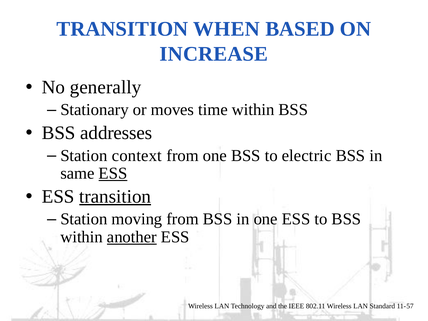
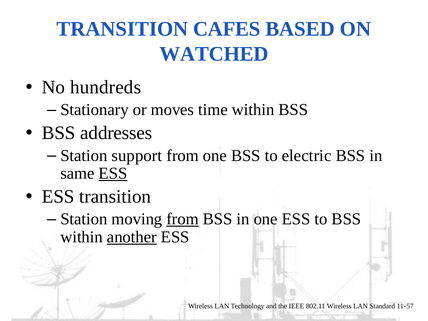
WHEN: WHEN -> CAFES
INCREASE: INCREASE -> WATCHED
generally: generally -> hundreds
context: context -> support
transition at (115, 197) underline: present -> none
from at (183, 219) underline: none -> present
